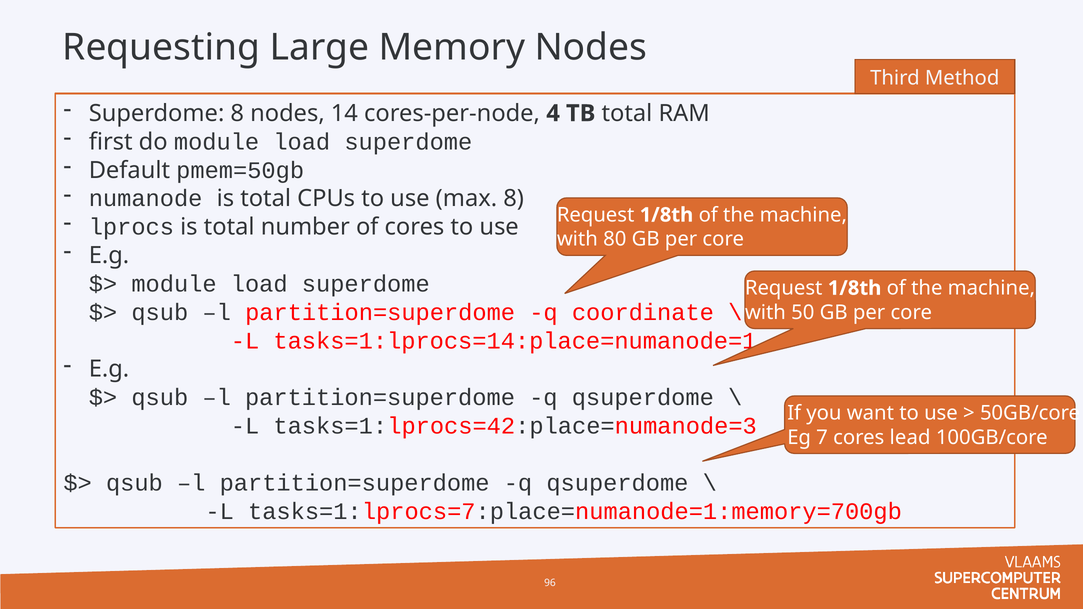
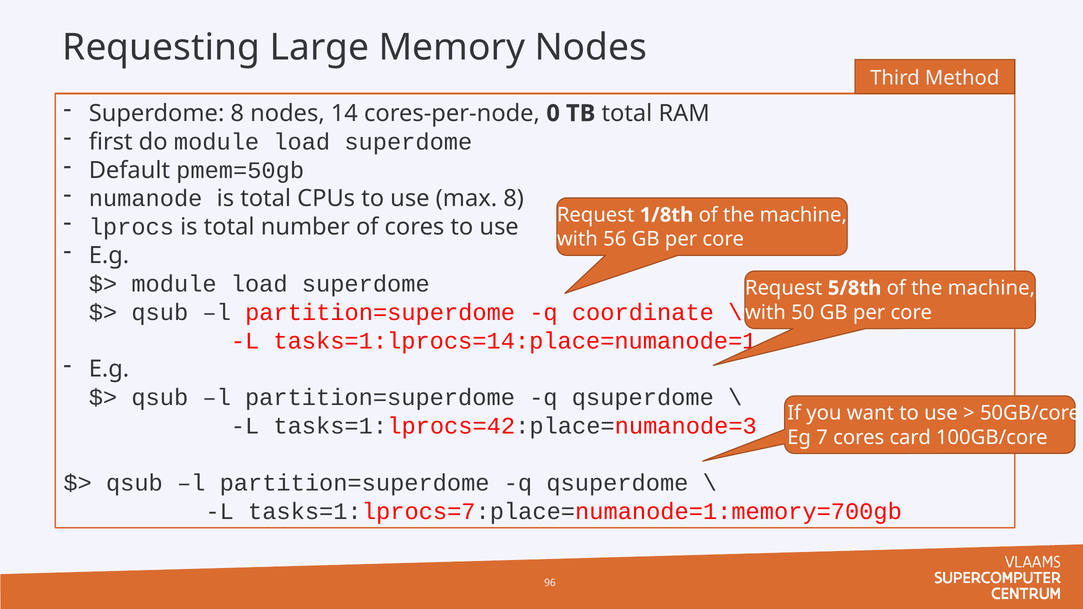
4: 4 -> 0
80: 80 -> 56
1/8th at (855, 288): 1/8th -> 5/8th
lead: lead -> card
